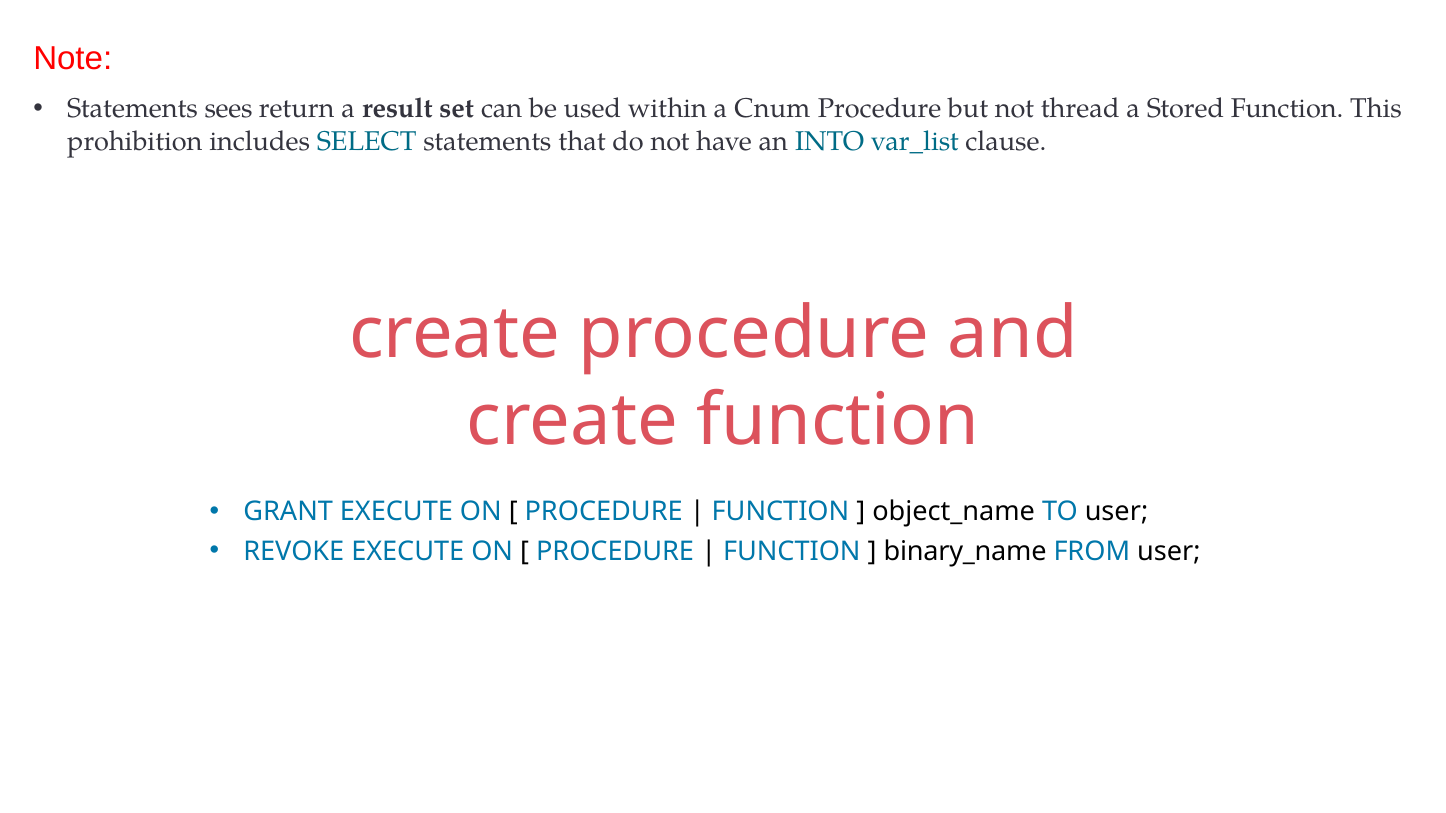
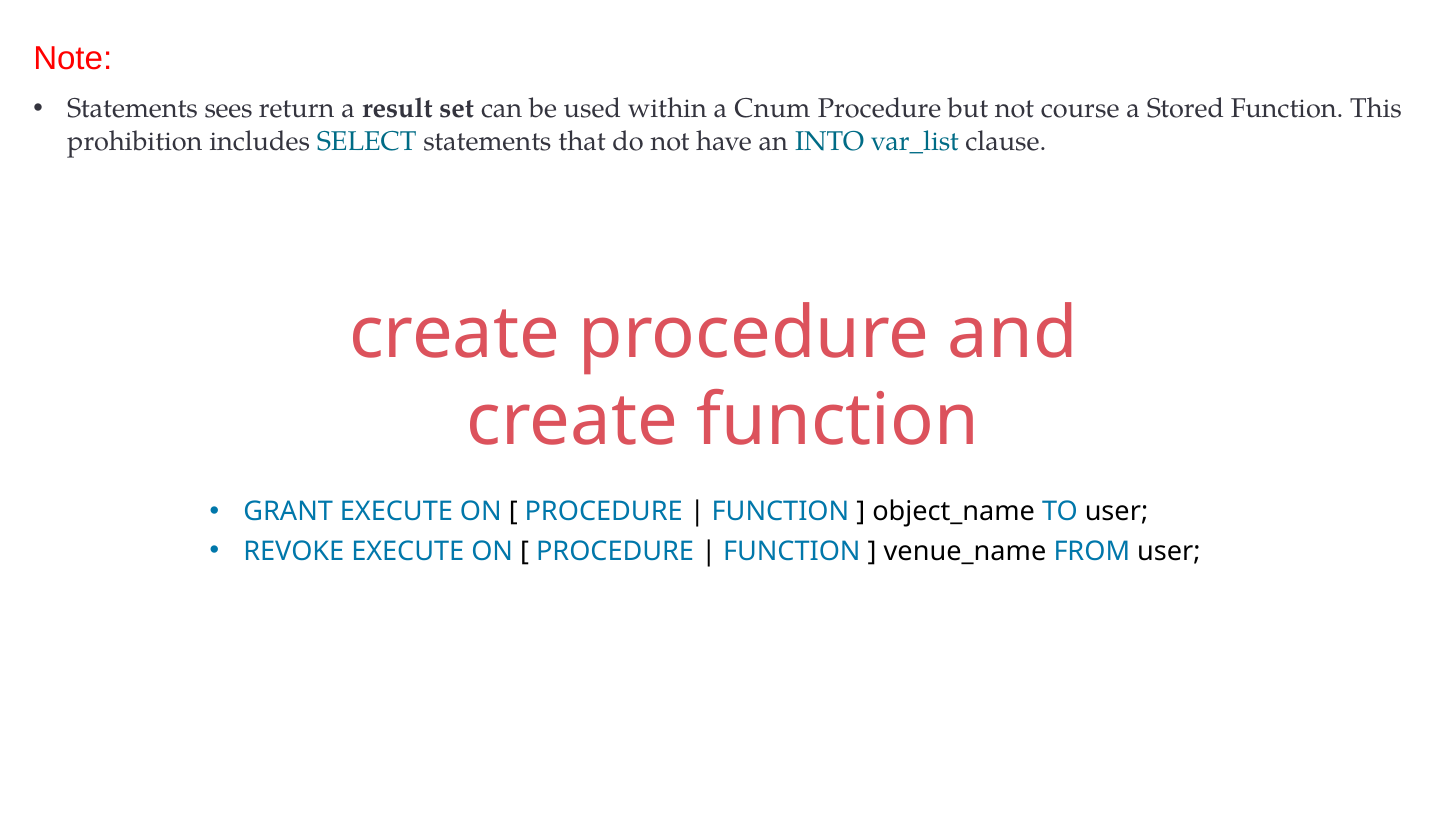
thread: thread -> course
binary_name: binary_name -> venue_name
